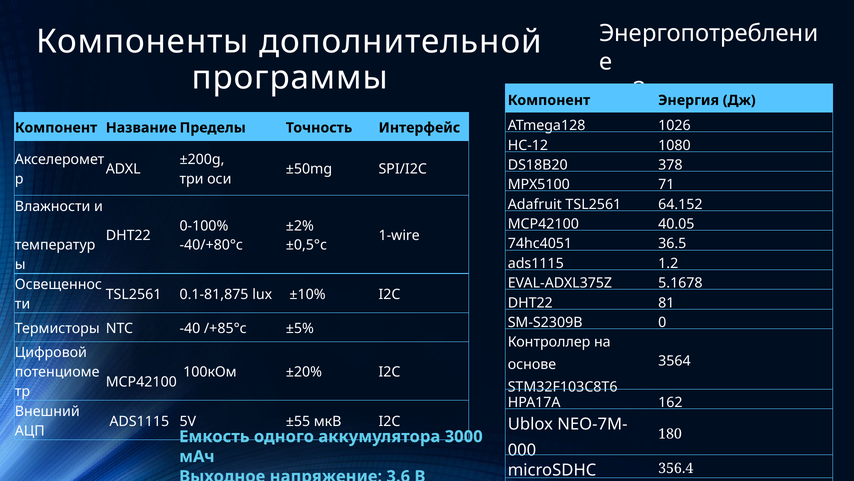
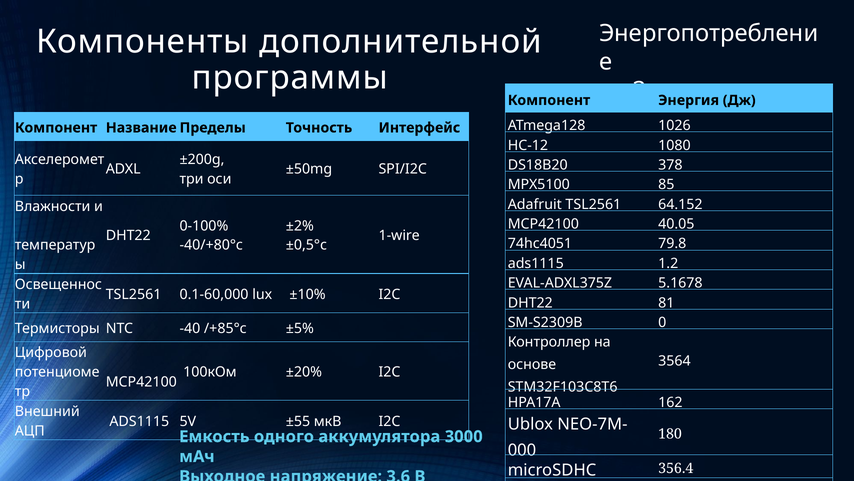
71: 71 -> 85
36.5: 36.5 -> 79.8
0.1-81,875: 0.1-81,875 -> 0.1-60,000
